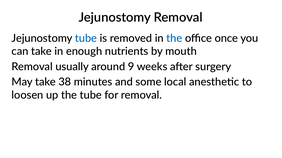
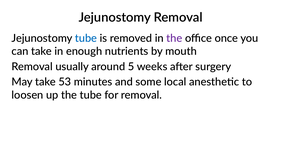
the at (174, 38) colour: blue -> purple
9: 9 -> 5
38: 38 -> 53
